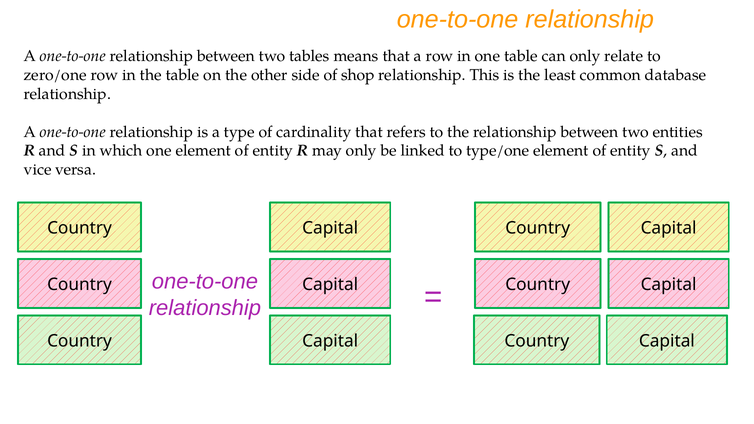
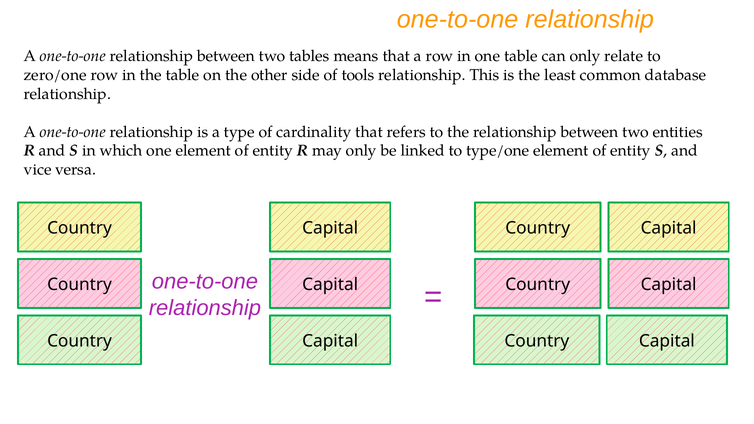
shop: shop -> tools
